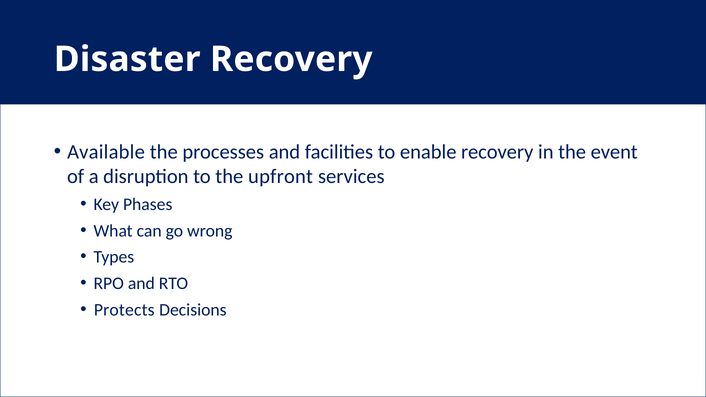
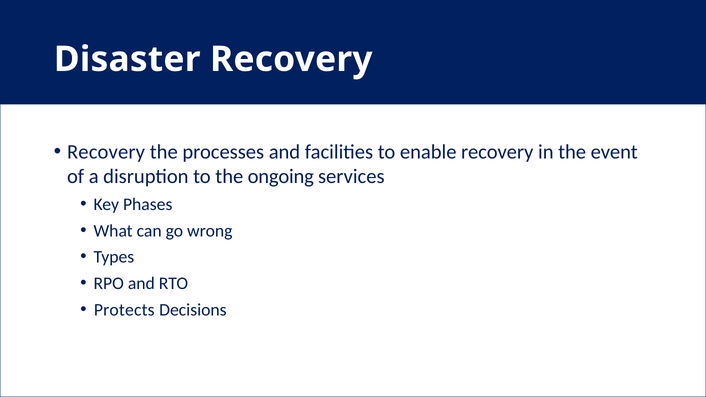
Available at (106, 152): Available -> Recovery
upfront: upfront -> ongoing
